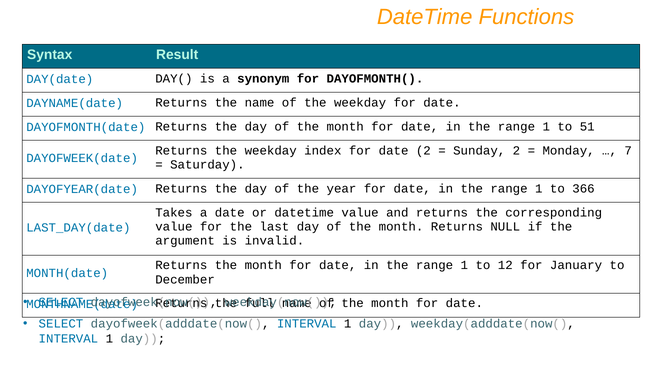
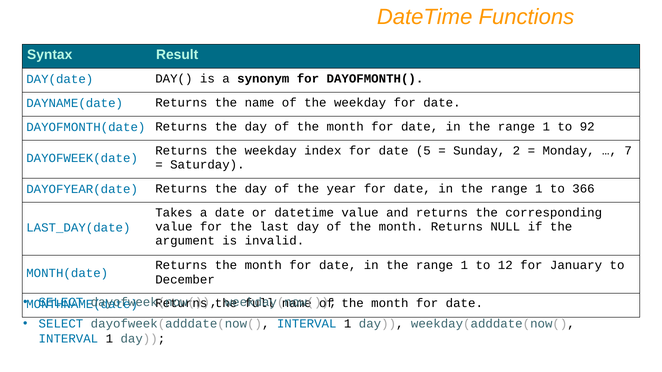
51: 51 -> 92
date 2: 2 -> 5
